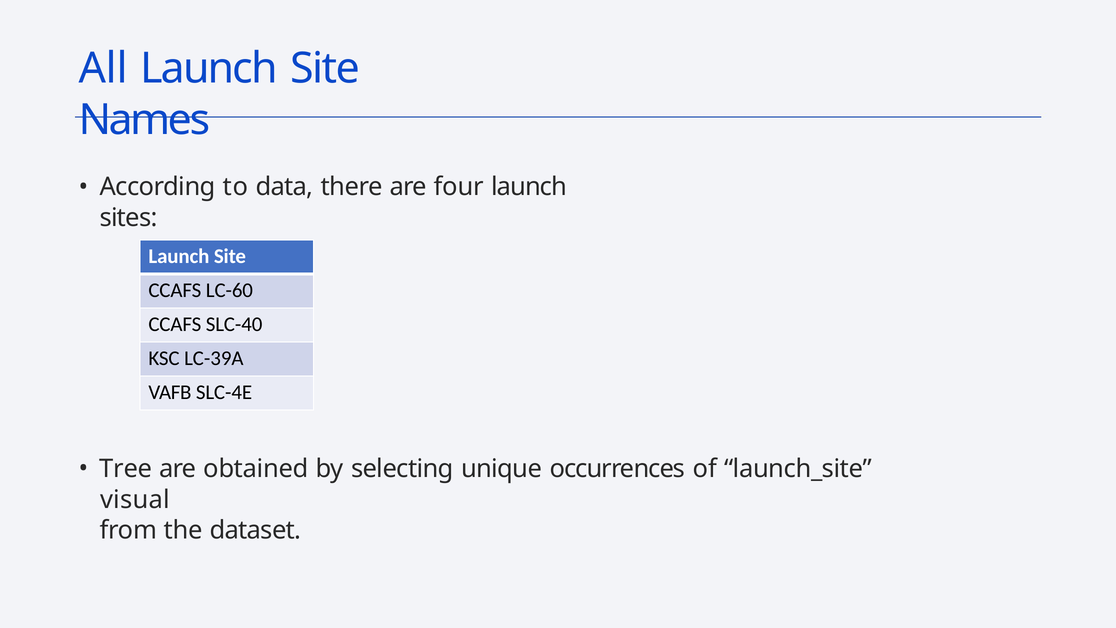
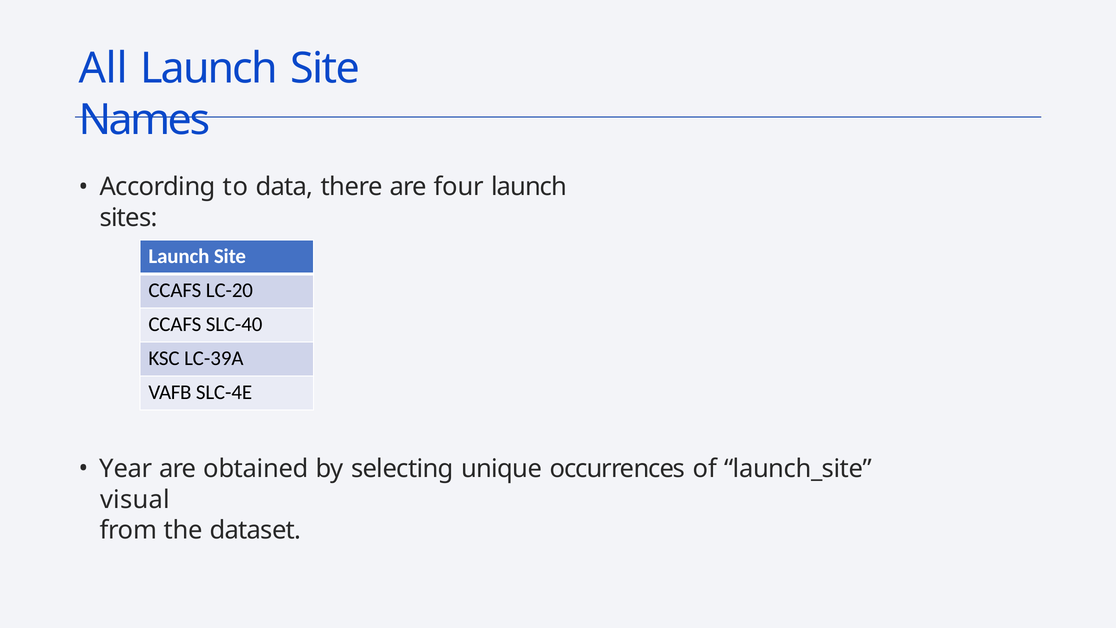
LC-60: LC-60 -> LC-20
Tree: Tree -> Year
